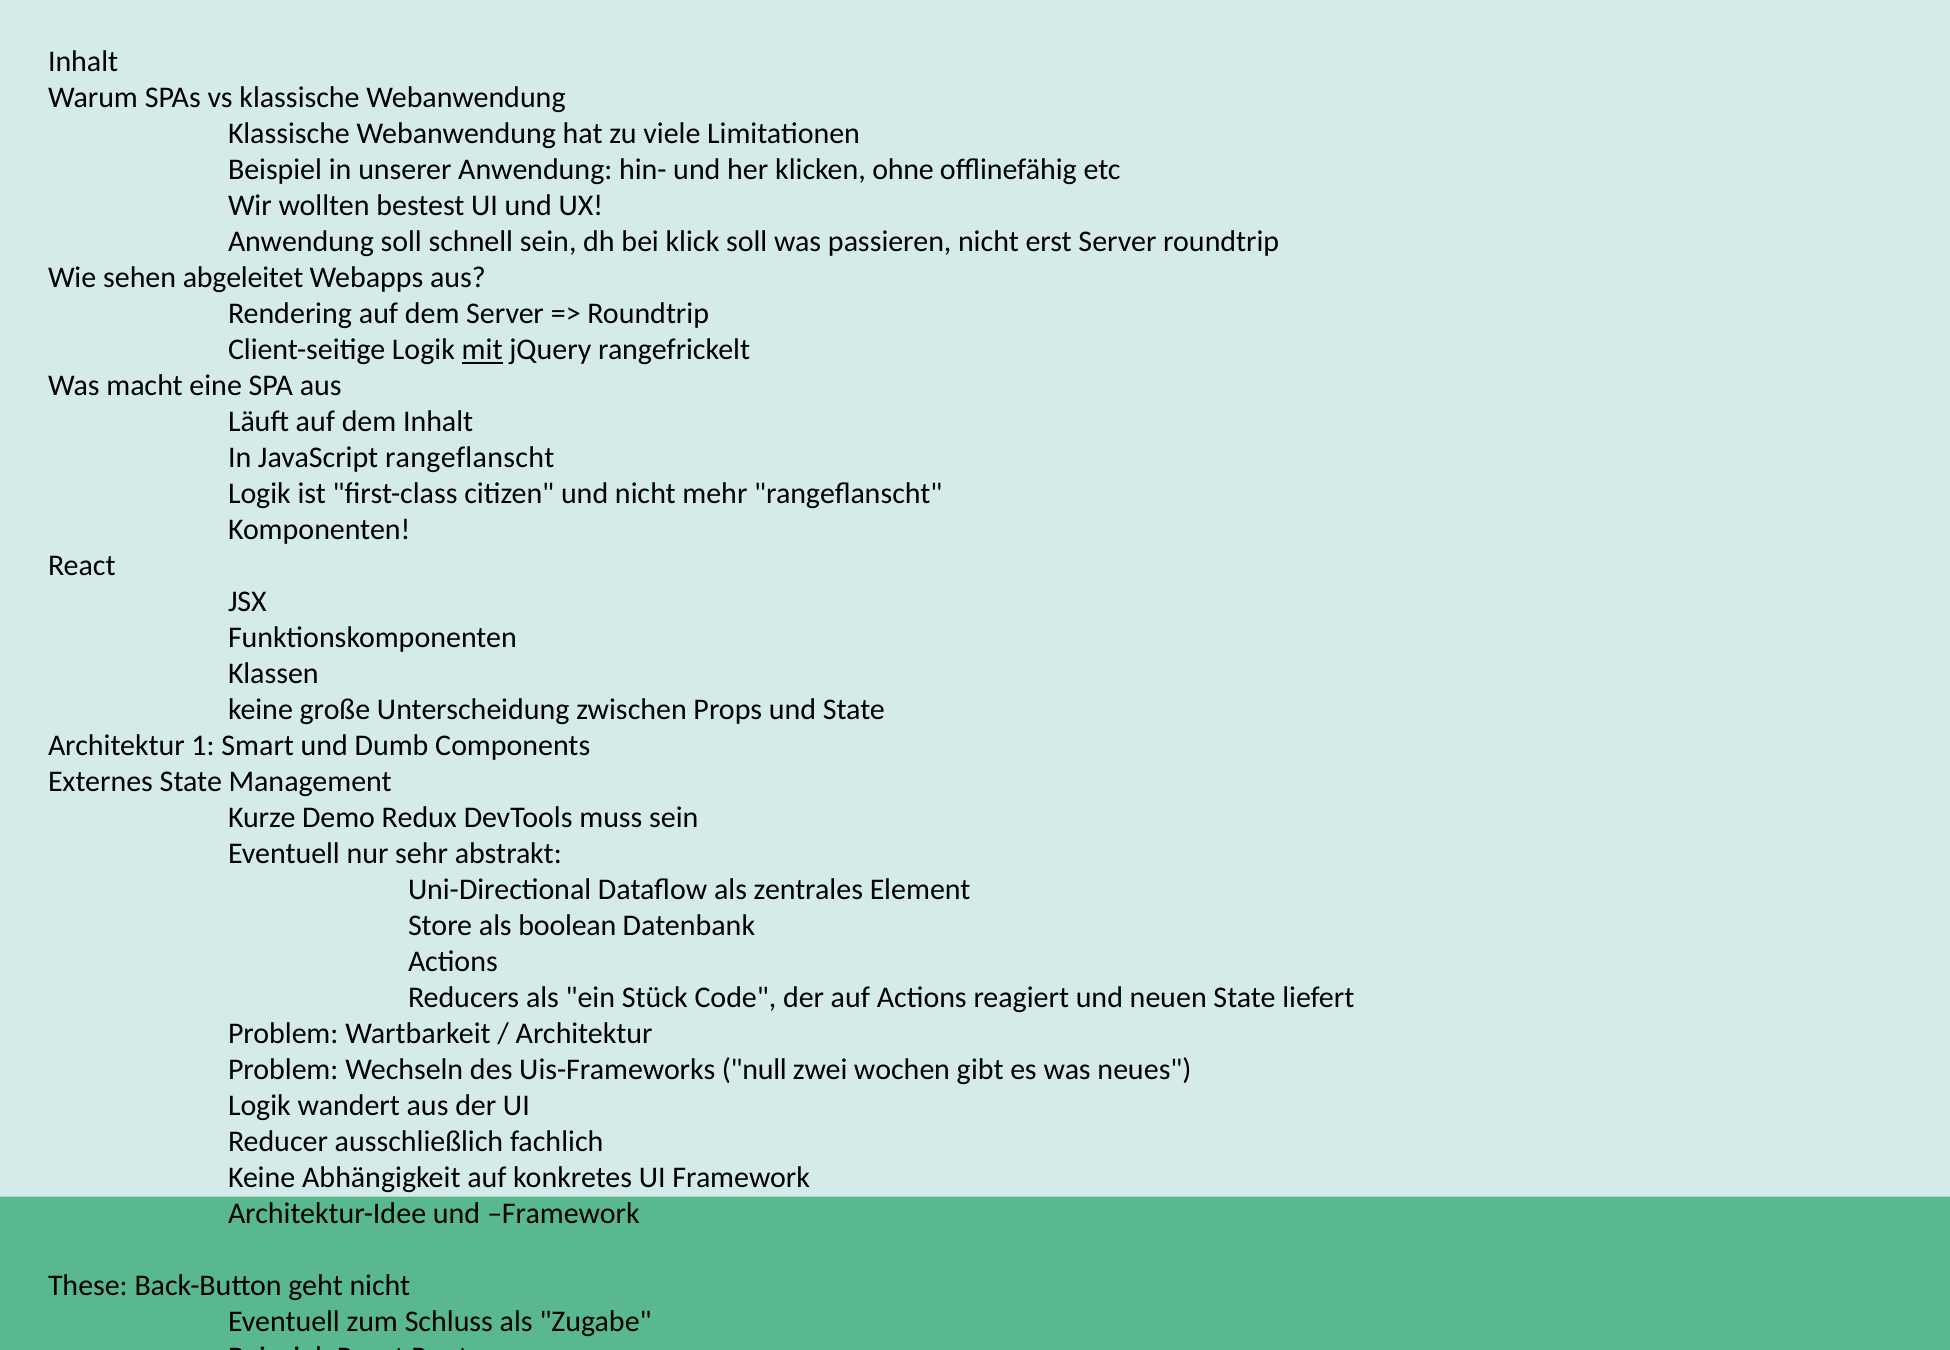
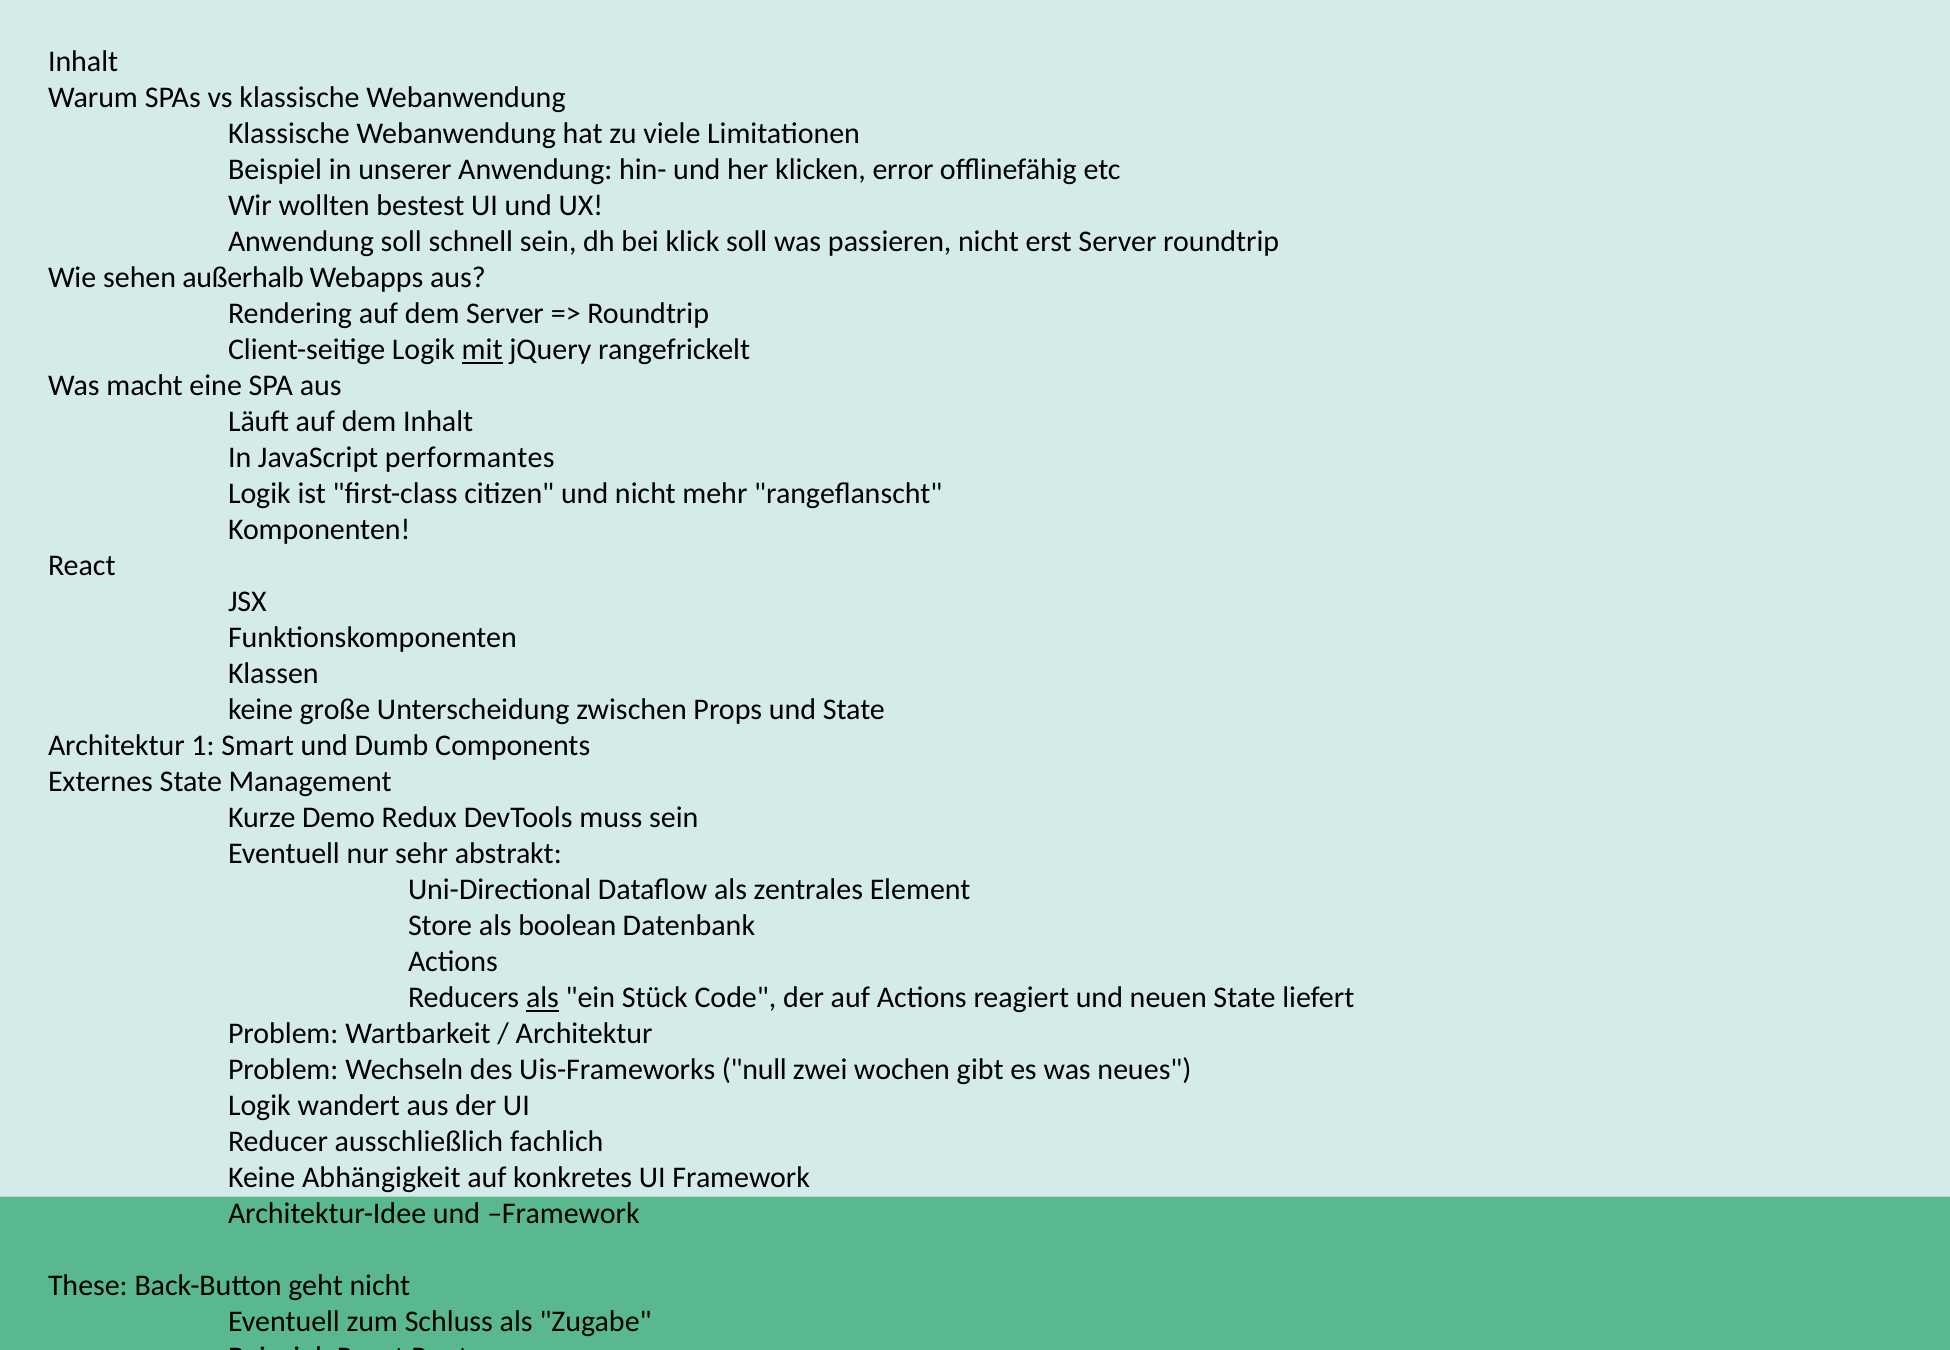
klicken ohne: ohne -> error
abgeleitet: abgeleitet -> außerhalb
JavaScript rangeflanscht: rangeflanscht -> performantes
als at (542, 998) underline: none -> present
